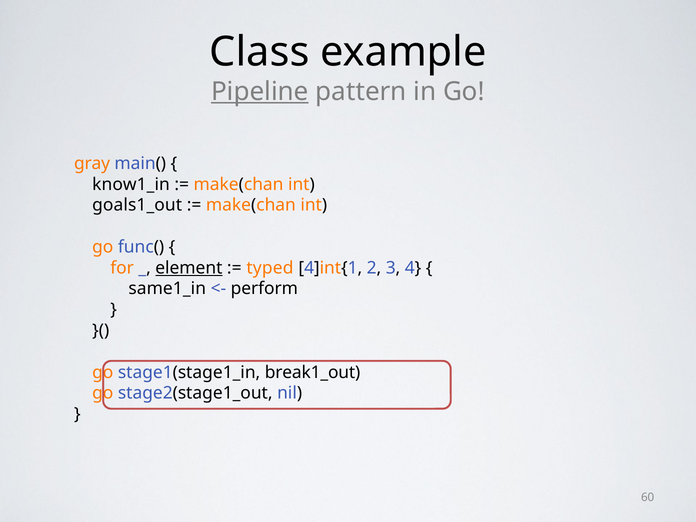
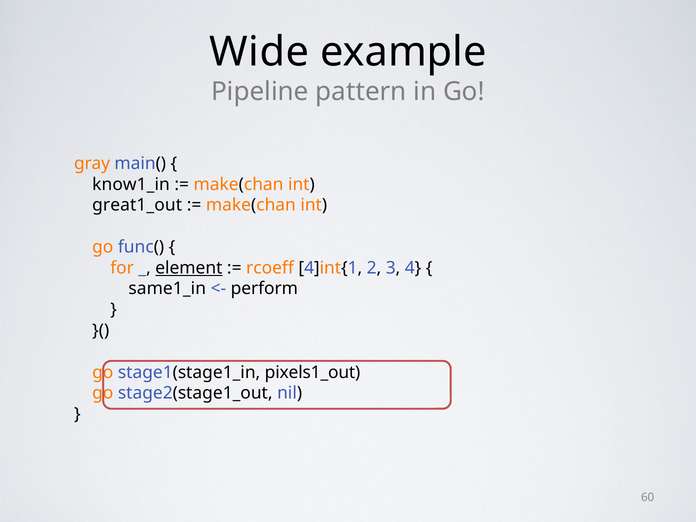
Class: Class -> Wide
Pipeline underline: present -> none
goals1_out: goals1_out -> great1_out
typed: typed -> rcoeff
break1_out: break1_out -> pixels1_out
